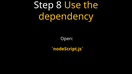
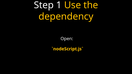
8: 8 -> 1
